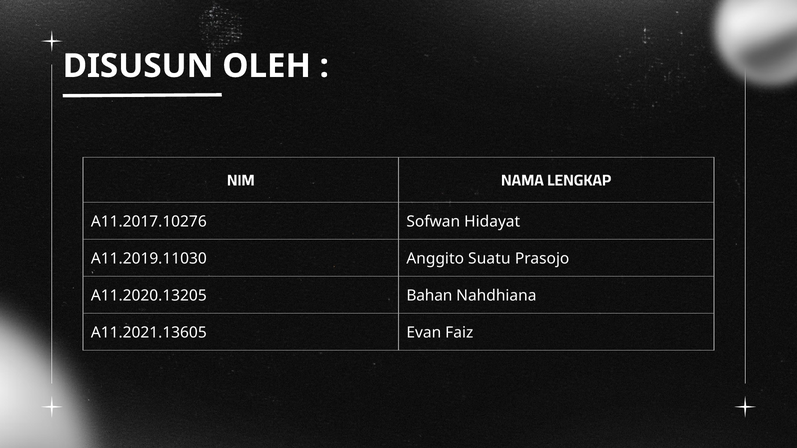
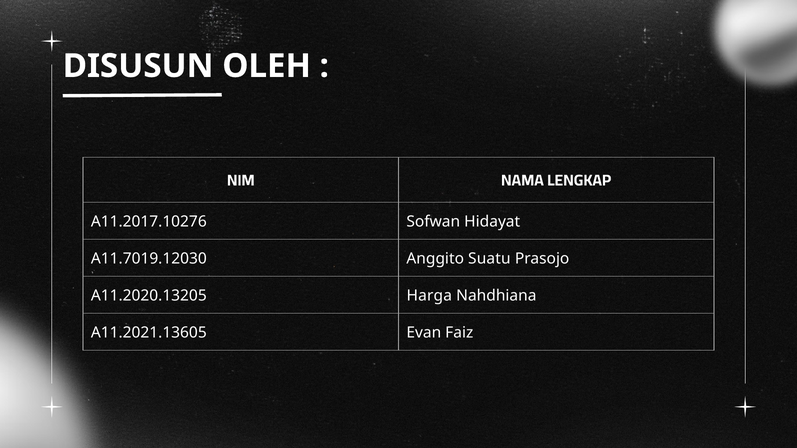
A11.2019.11030: A11.2019.11030 -> A11.7019.12030
Bahan: Bahan -> Harga
